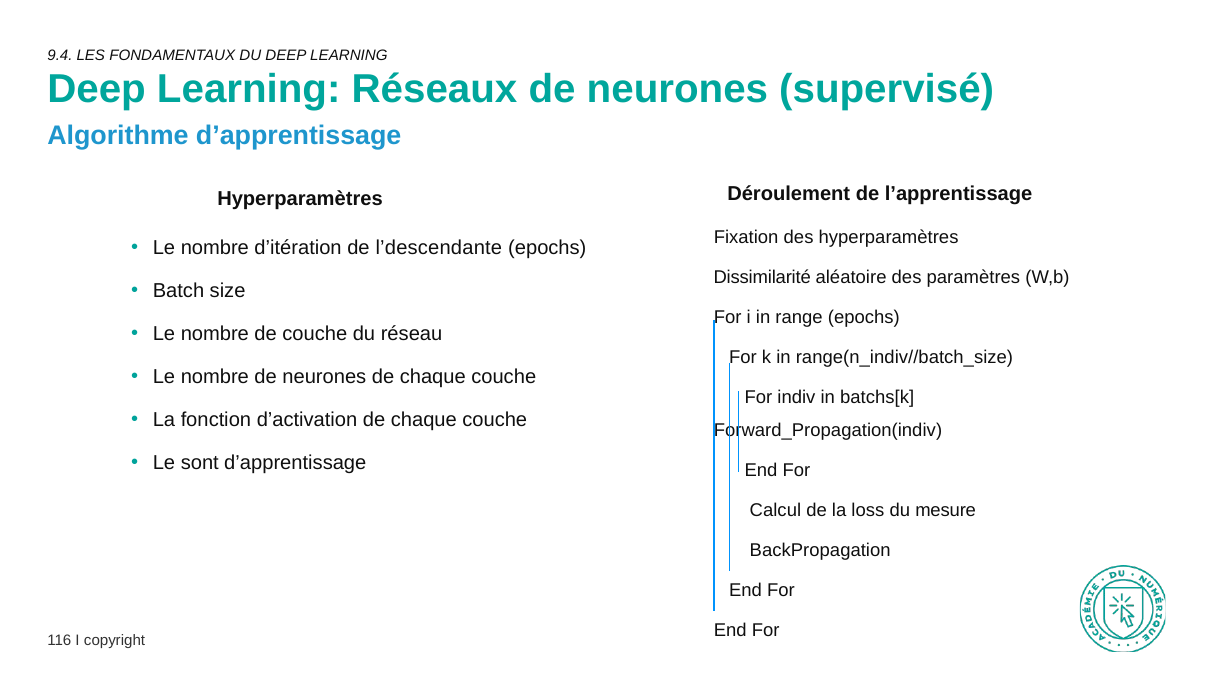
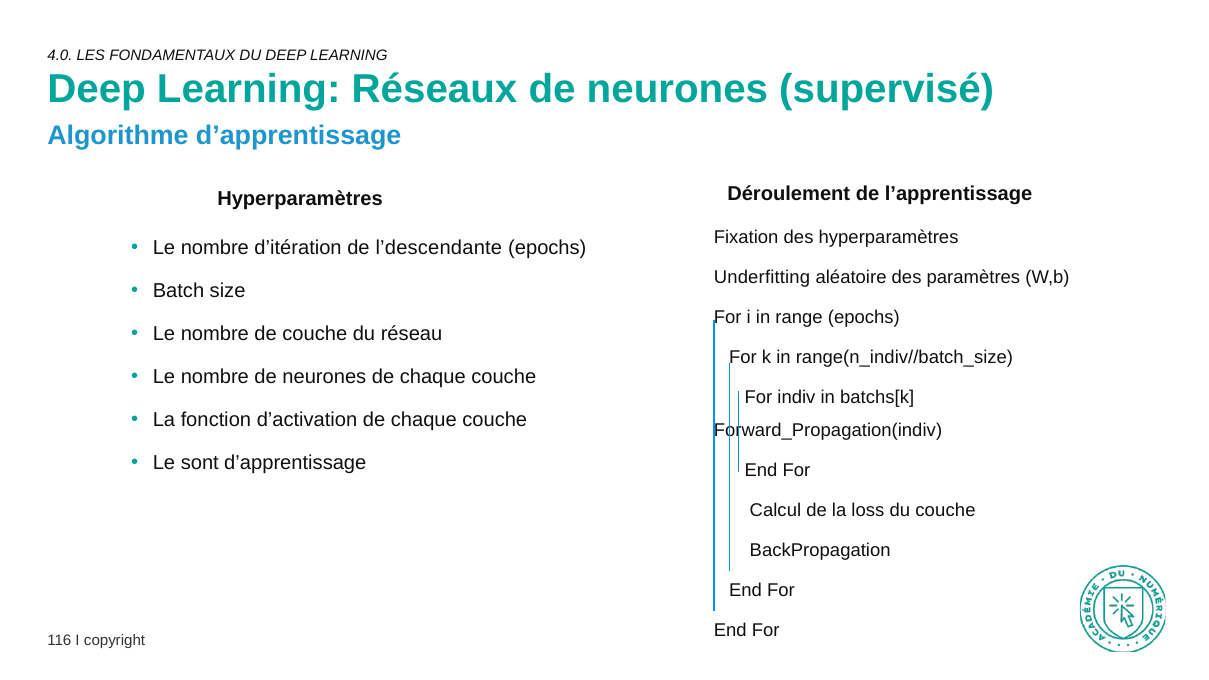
9.4: 9.4 -> 4.0
Dissimilarité: Dissimilarité -> Underfitting
du mesure: mesure -> couche
